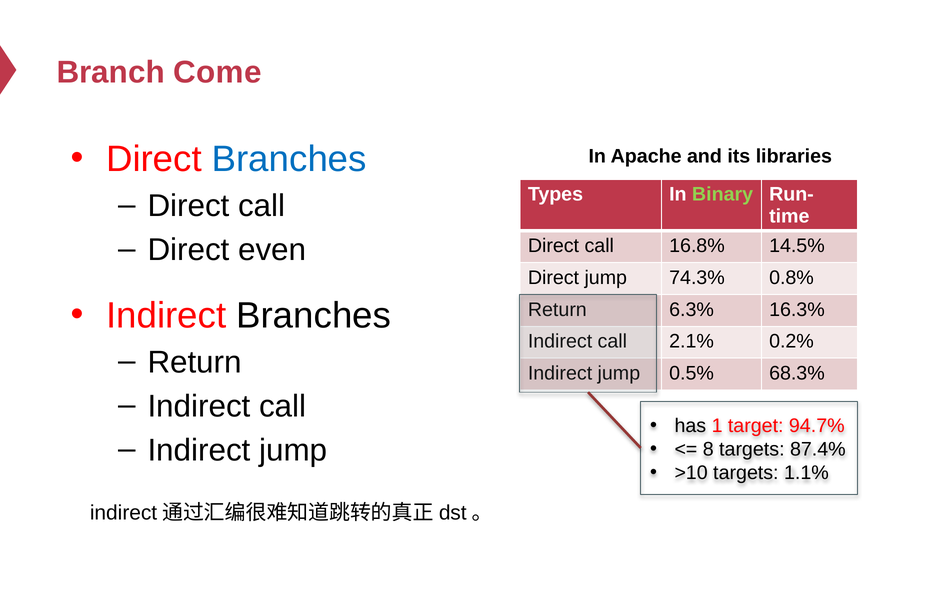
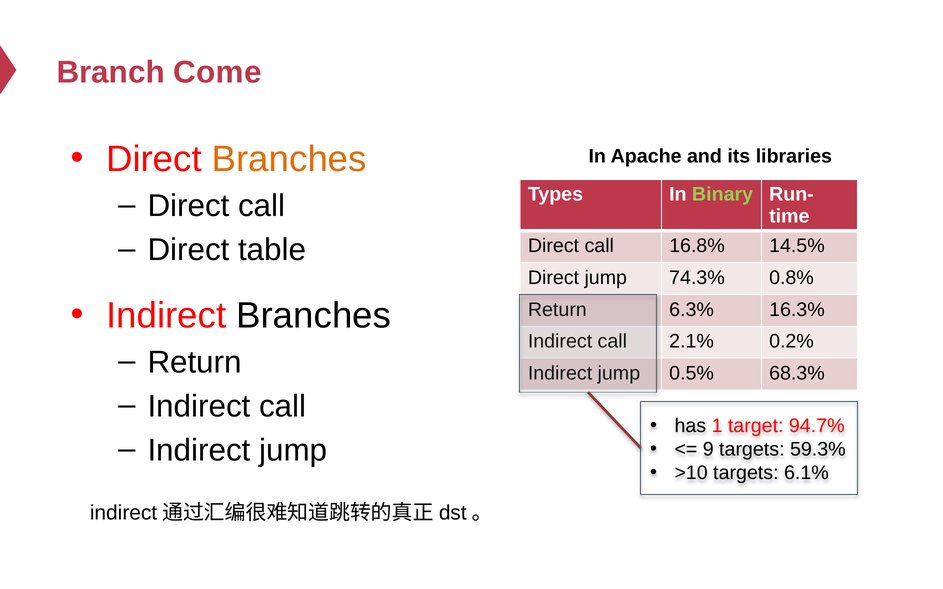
Branches at (289, 159) colour: blue -> orange
even: even -> table
8: 8 -> 9
87.4%: 87.4% -> 59.3%
1.1%: 1.1% -> 6.1%
